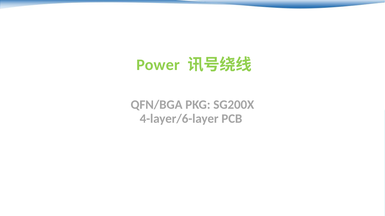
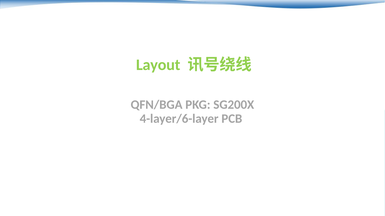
Power: Power -> Layout
